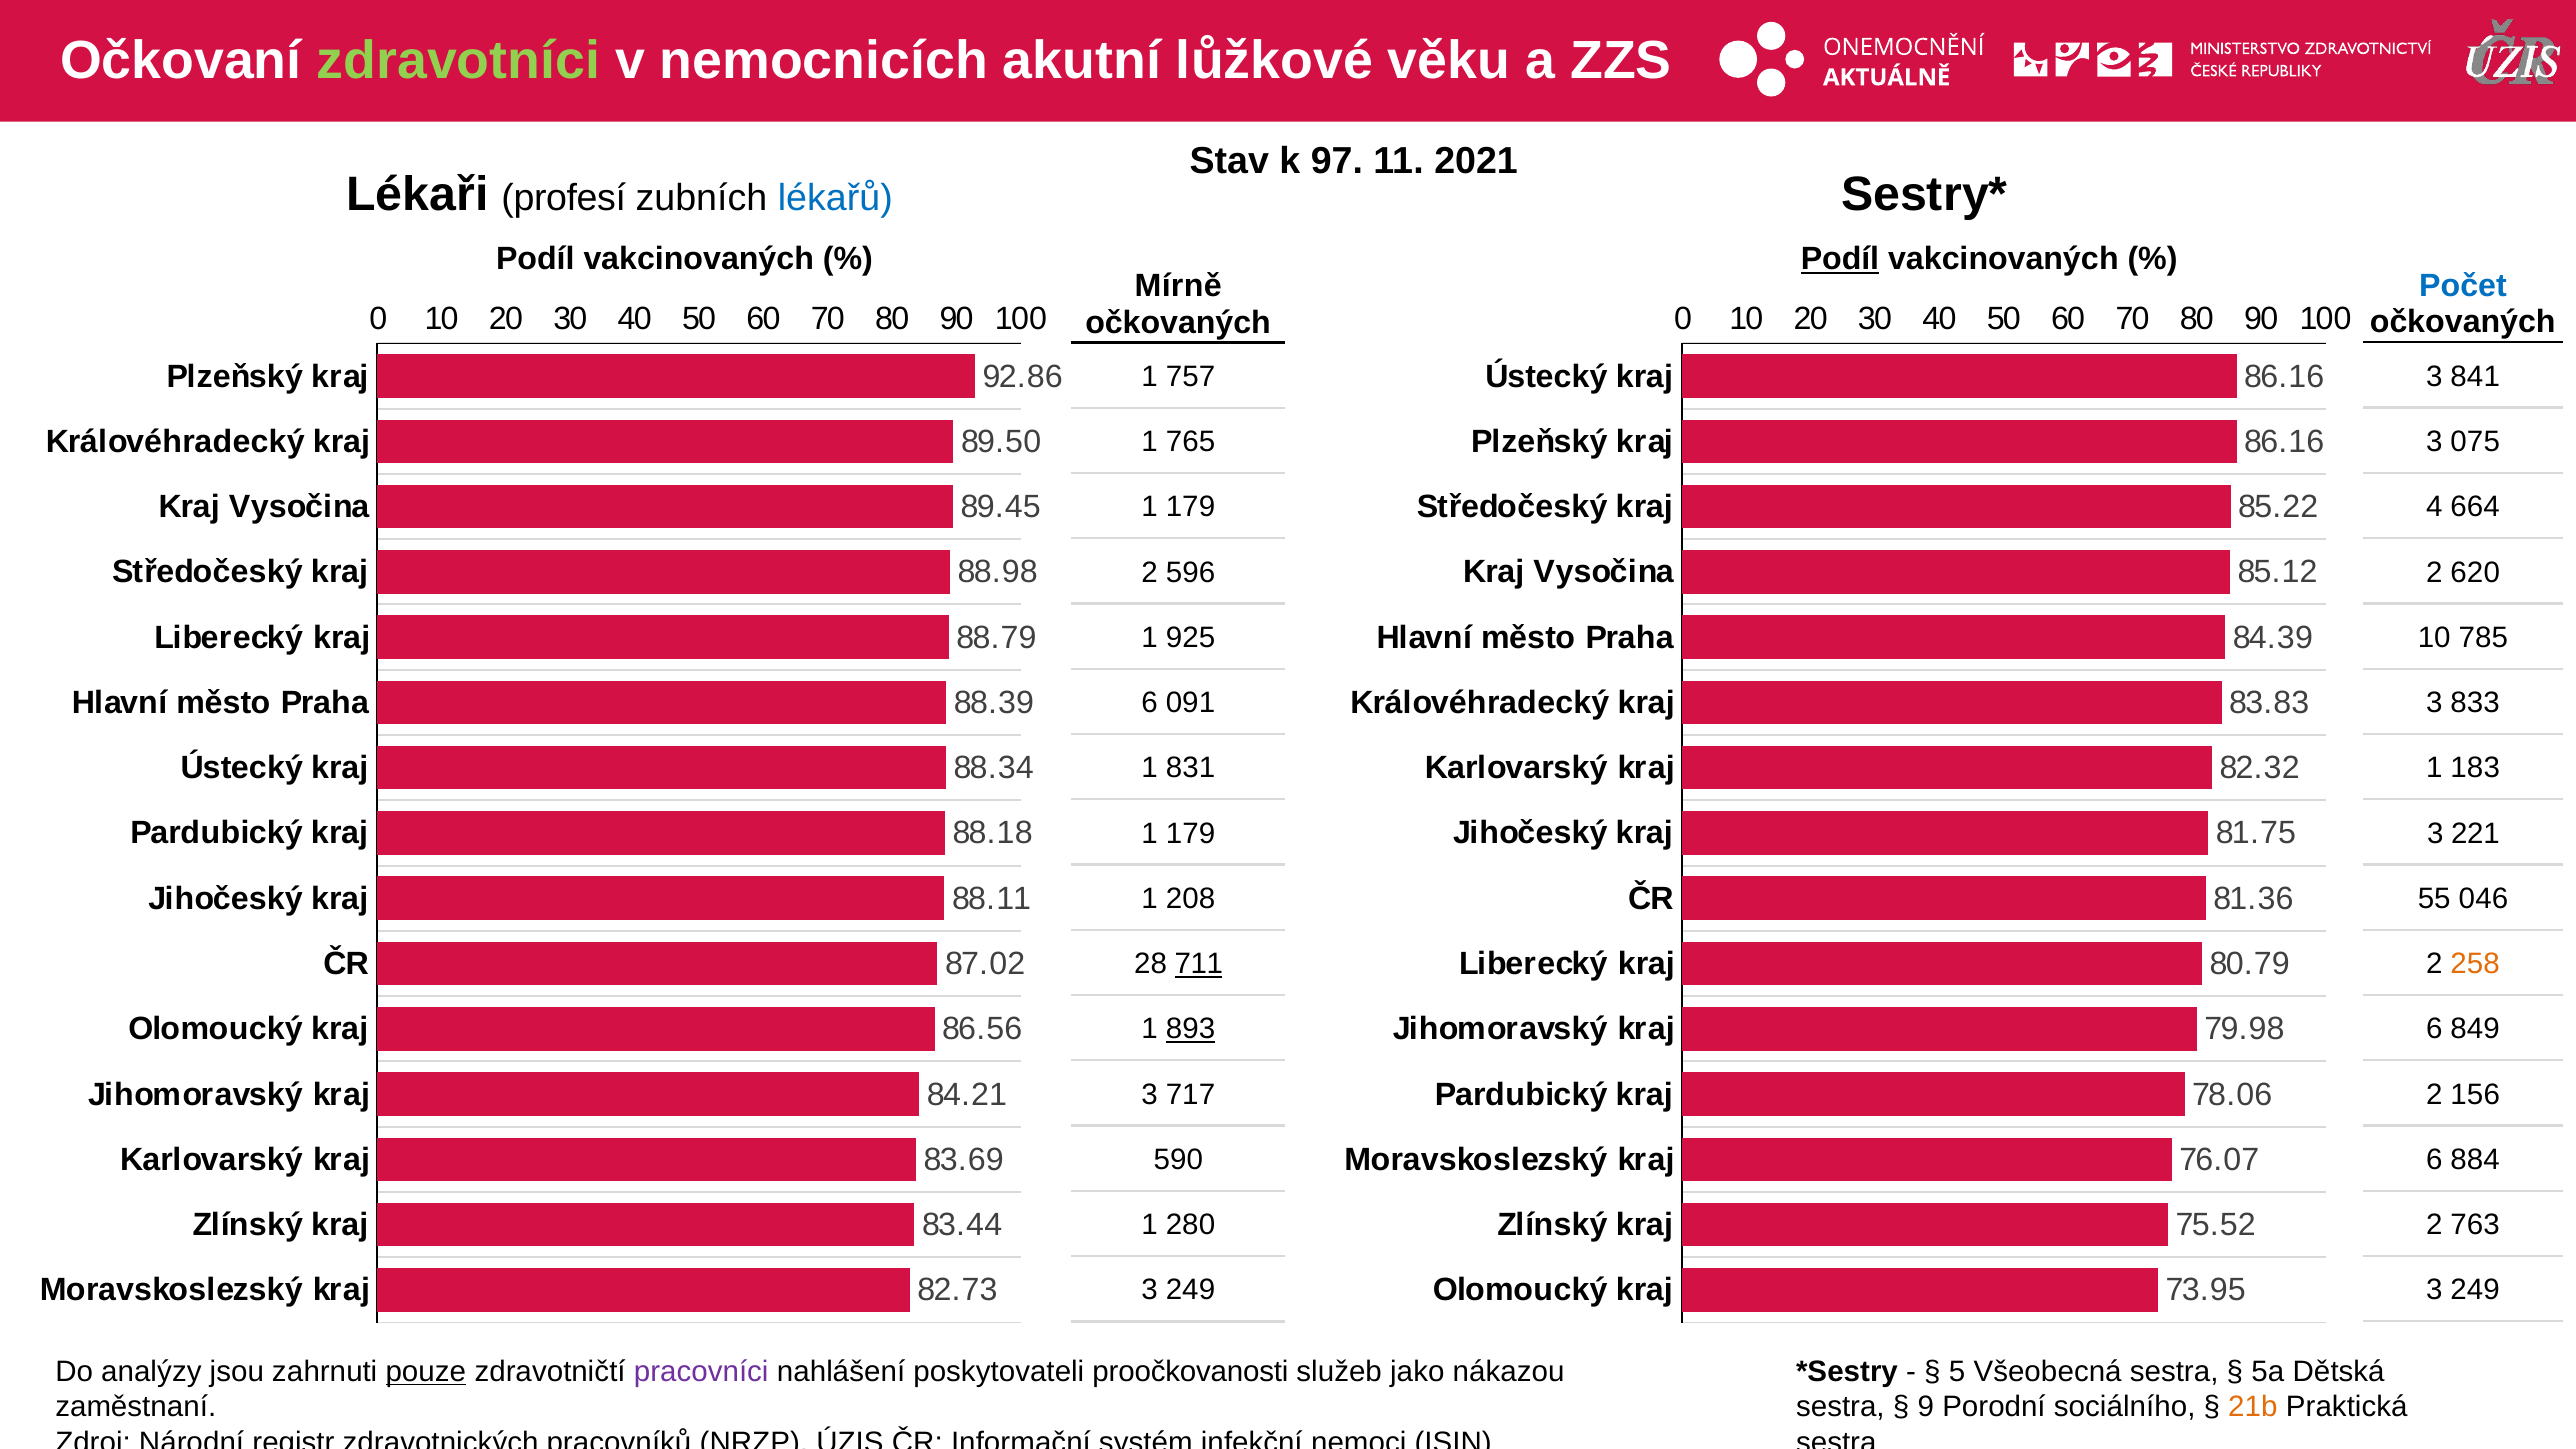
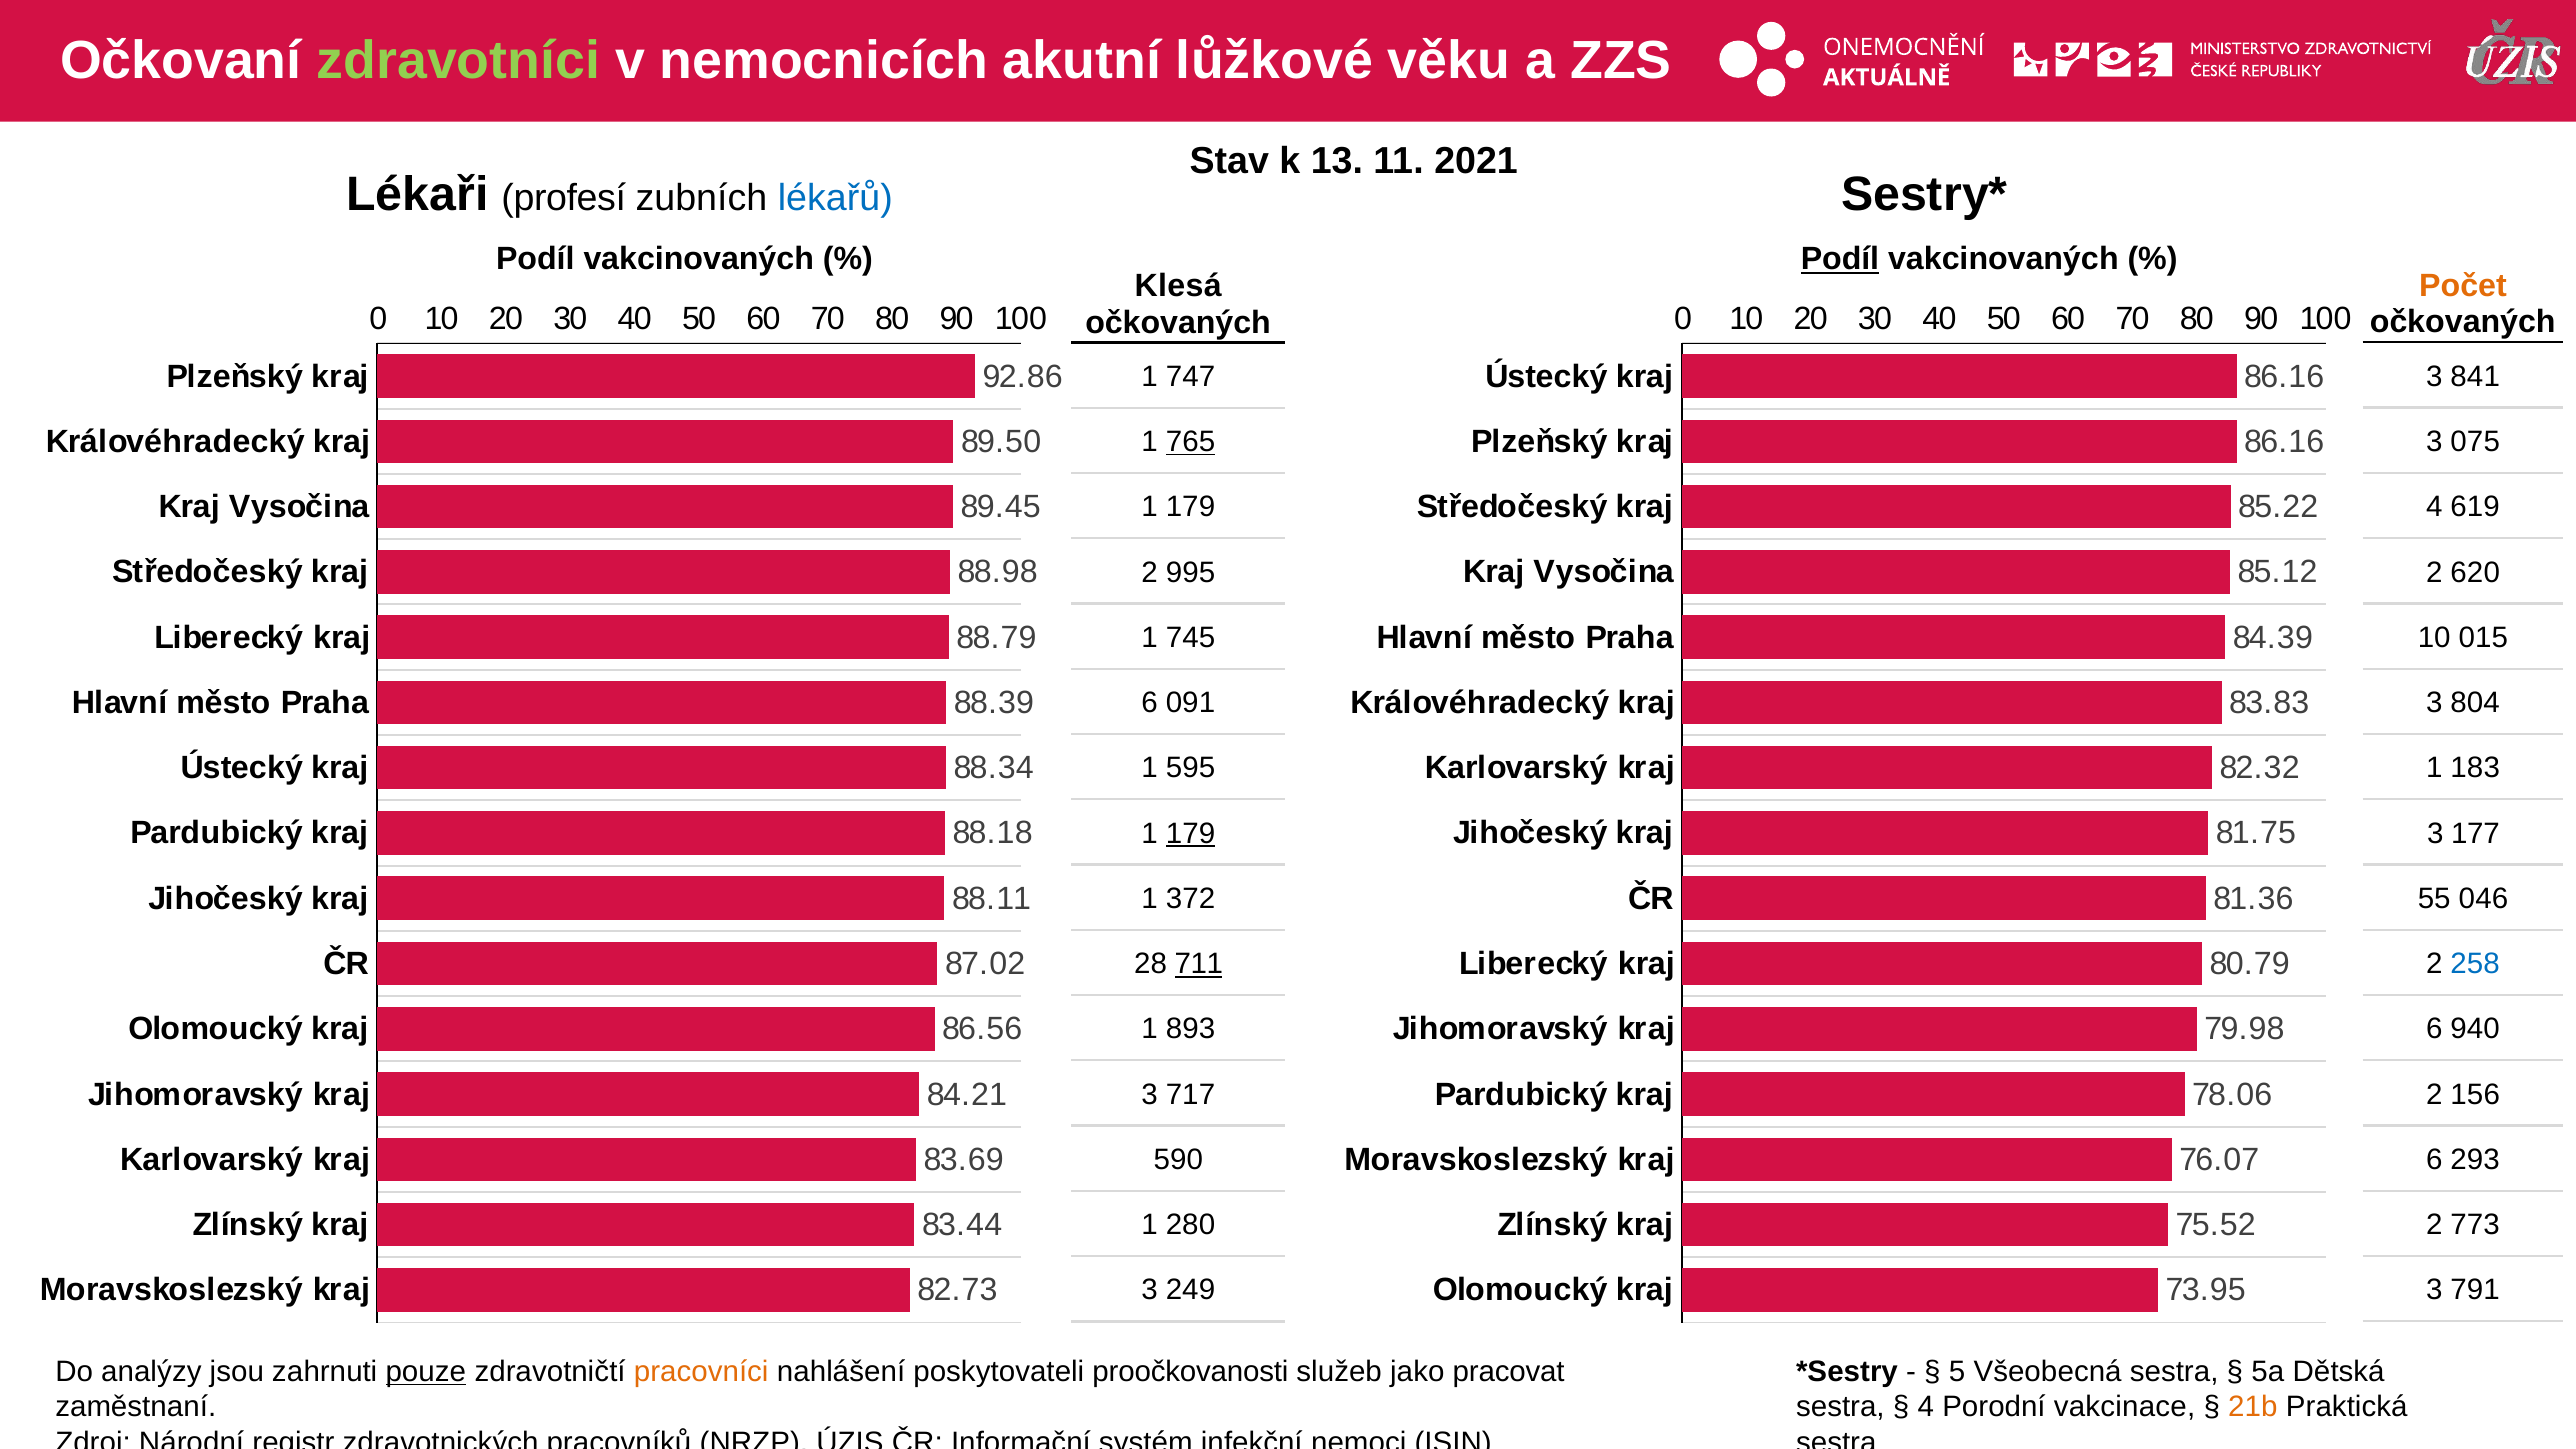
97: 97 -> 13
Mírně: Mírně -> Klesá
Počet colour: blue -> orange
757: 757 -> 747
765 underline: none -> present
664: 664 -> 619
596: 596 -> 995
925: 925 -> 745
785: 785 -> 015
833: 833 -> 804
831: 831 -> 595
179 at (1190, 833) underline: none -> present
221: 221 -> 177
208: 208 -> 372
258 colour: orange -> blue
893 underline: present -> none
849: 849 -> 940
884: 884 -> 293
763: 763 -> 773
249 at (2475, 1290): 249 -> 791
pracovníci colour: purple -> orange
nákazou: nákazou -> pracovat
9 at (1926, 1407): 9 -> 4
sociálního: sociálního -> vakcinace
